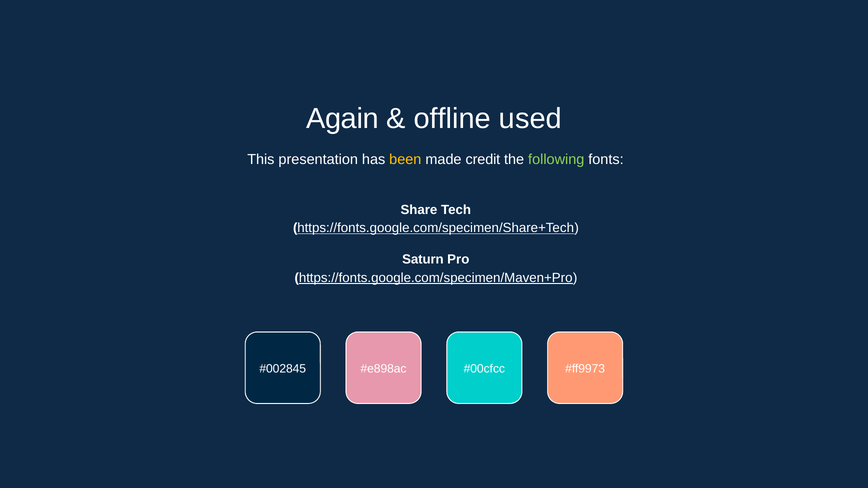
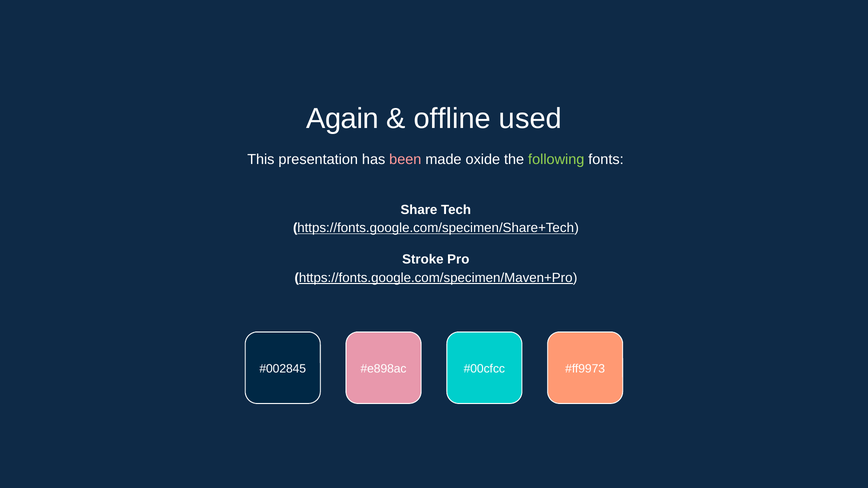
been colour: yellow -> pink
credit: credit -> oxide
Saturn: Saturn -> Stroke
